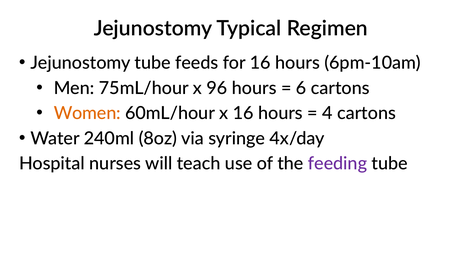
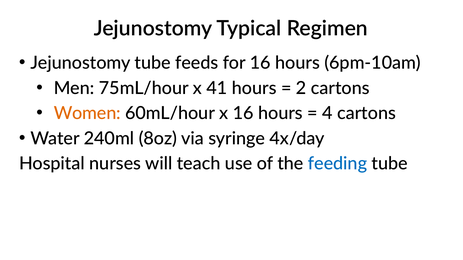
96: 96 -> 41
6: 6 -> 2
feeding colour: purple -> blue
